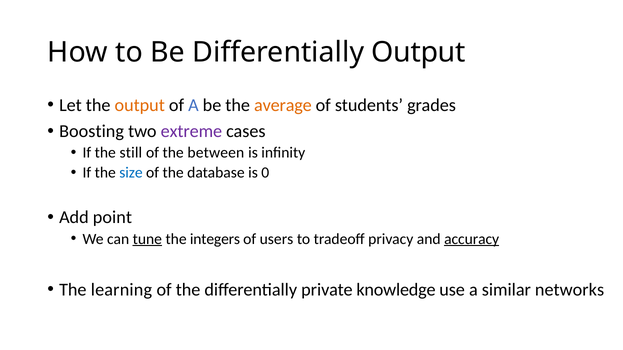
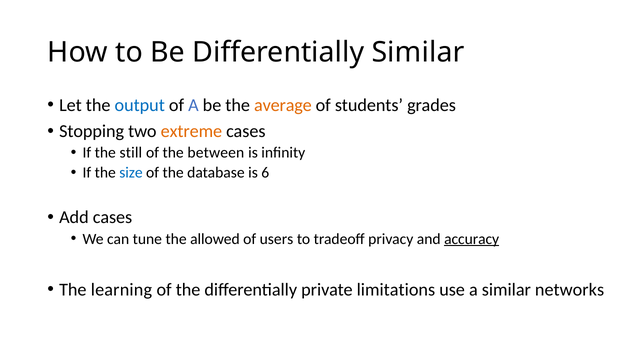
Differentially Output: Output -> Similar
output at (140, 105) colour: orange -> blue
Boosting: Boosting -> Stopping
extreme colour: purple -> orange
0: 0 -> 6
Add point: point -> cases
tune underline: present -> none
integers: integers -> allowed
knowledge: knowledge -> limitations
